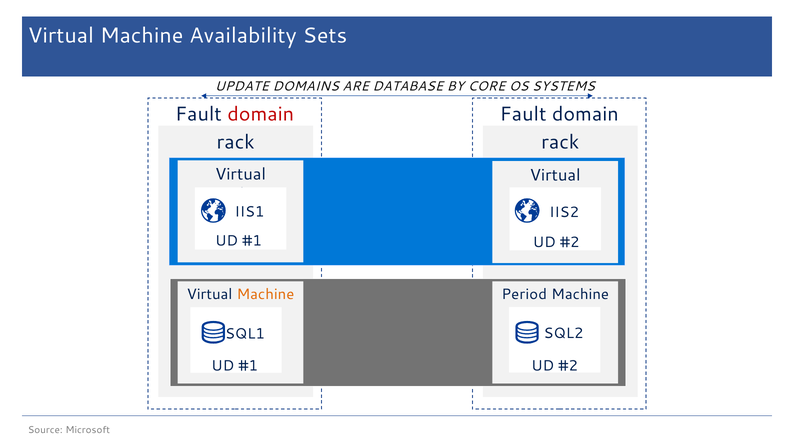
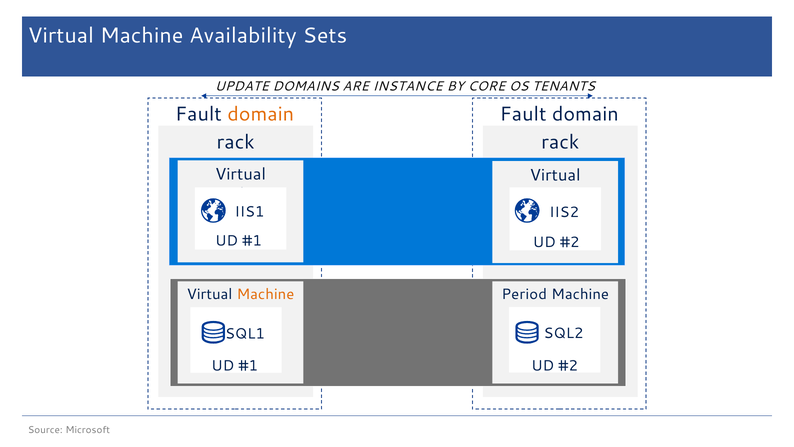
DATABASE: DATABASE -> INSTANCE
SYSTEMS: SYSTEMS -> TENANTS
domain at (261, 114) colour: red -> orange
